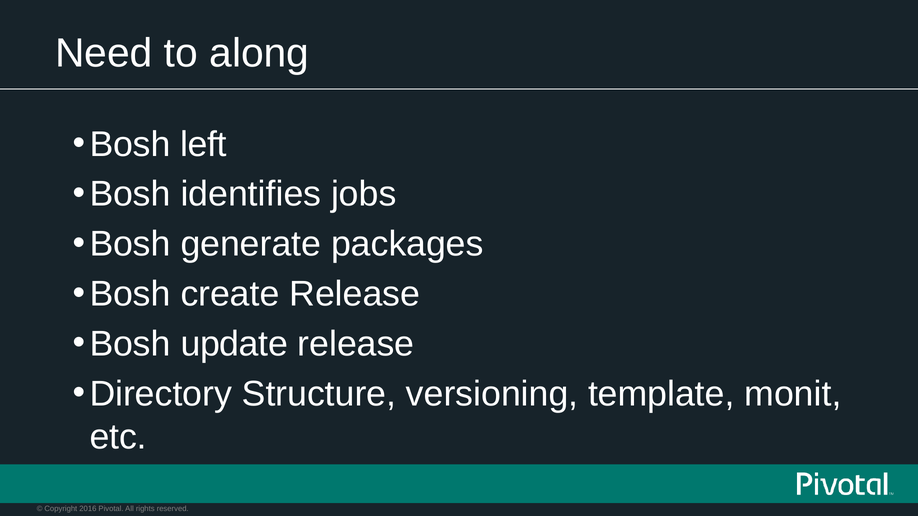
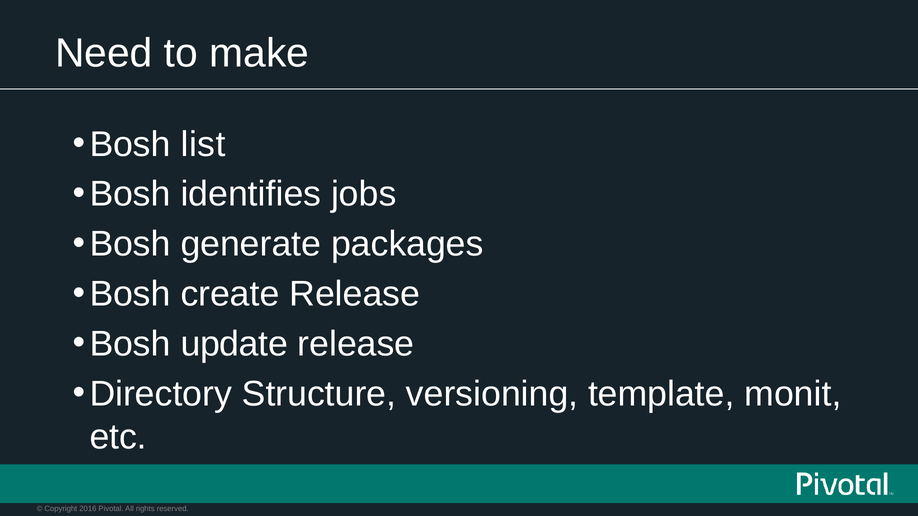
along: along -> make
left: left -> list
